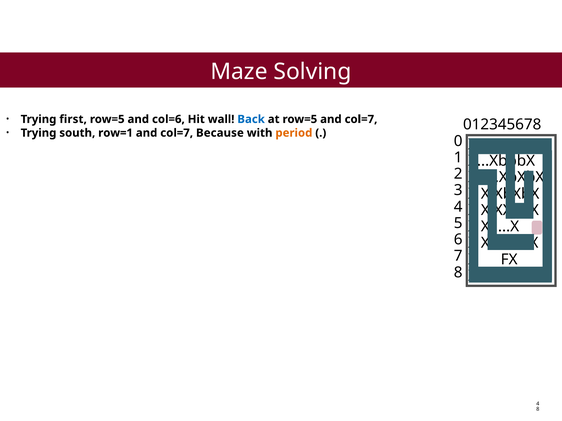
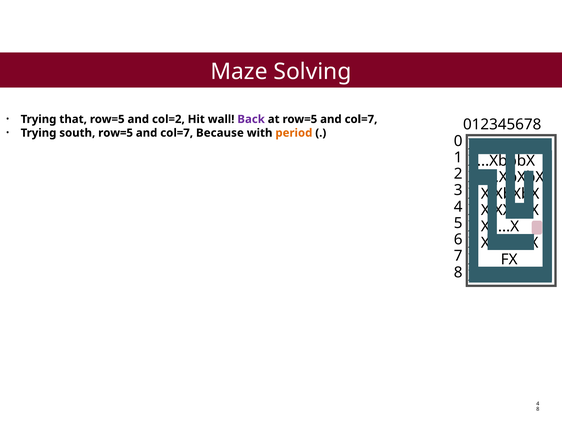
first: first -> that
col=6: col=6 -> col=2
Back colour: blue -> purple
south row=1: row=1 -> row=5
